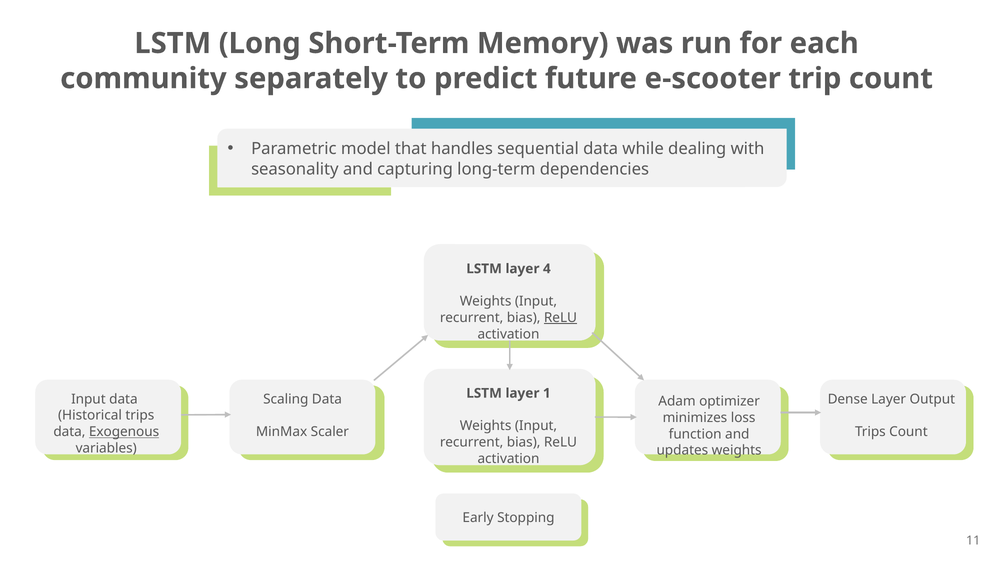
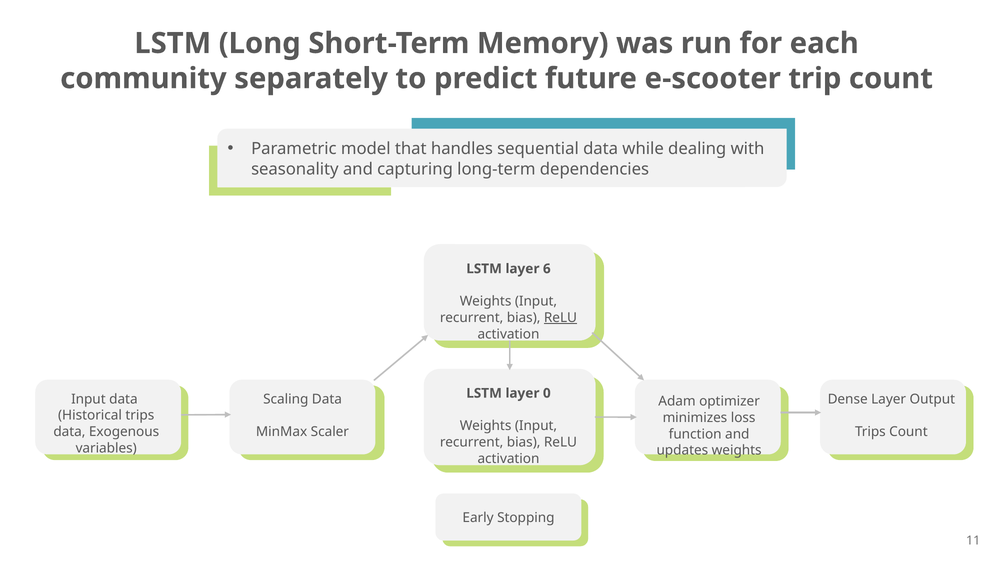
4: 4 -> 6
1: 1 -> 0
Exogenous underline: present -> none
